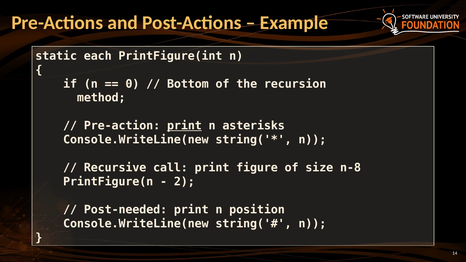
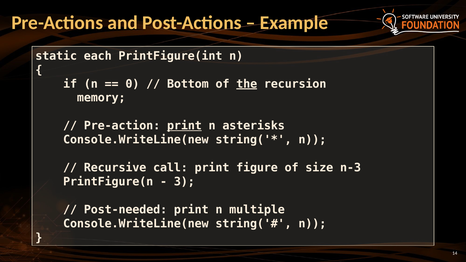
the underline: none -> present
method: method -> memory
n-8: n-8 -> n-3
2: 2 -> 3
position: position -> multiple
